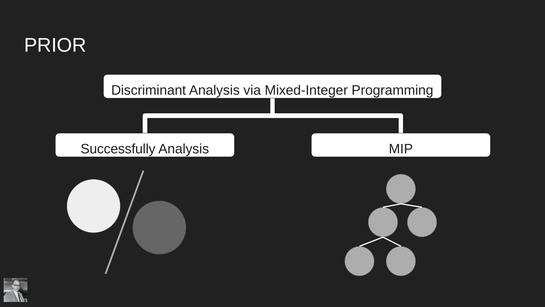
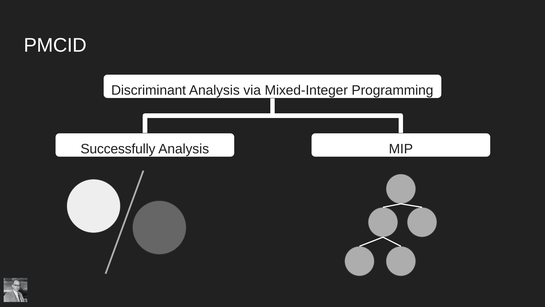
PRIOR: PRIOR -> PMCID
